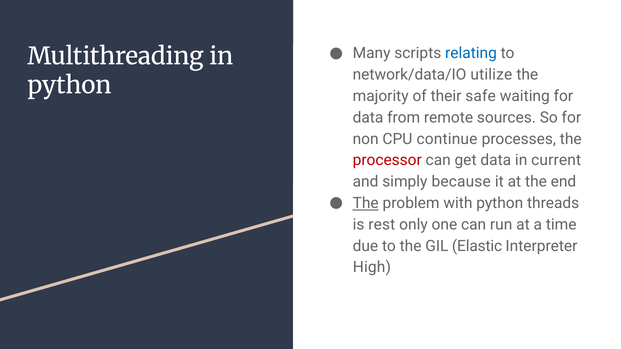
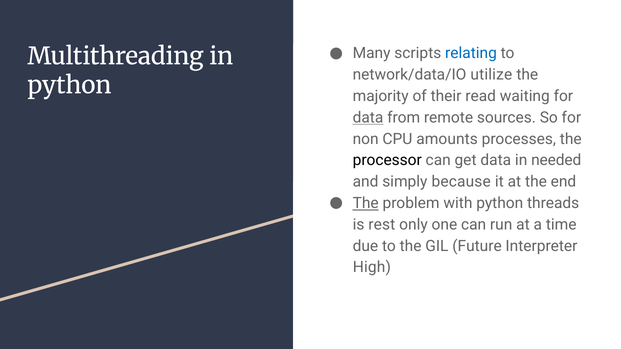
safe: safe -> read
data at (368, 118) underline: none -> present
continue: continue -> amounts
processor colour: red -> black
current: current -> needed
Elastic: Elastic -> Future
